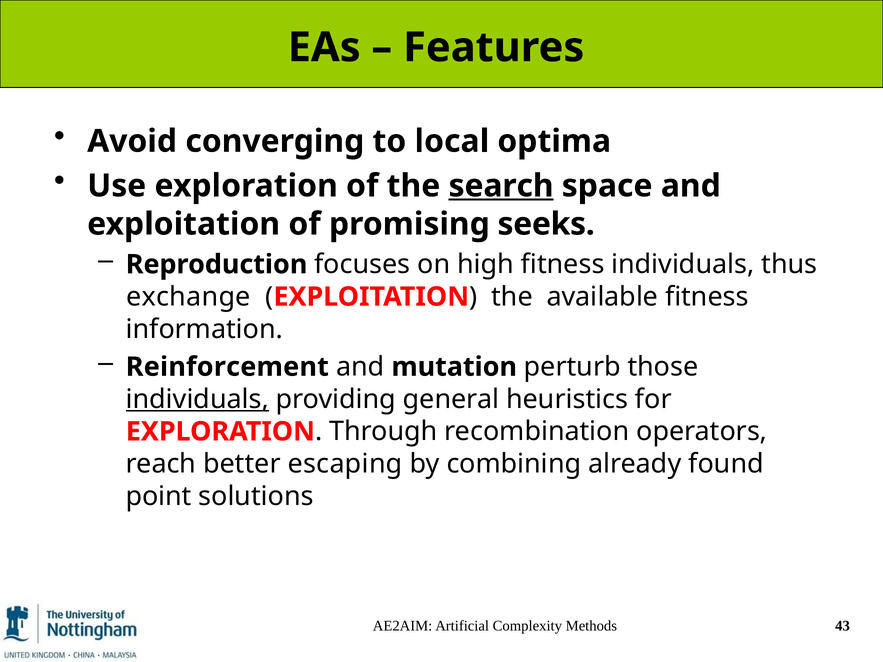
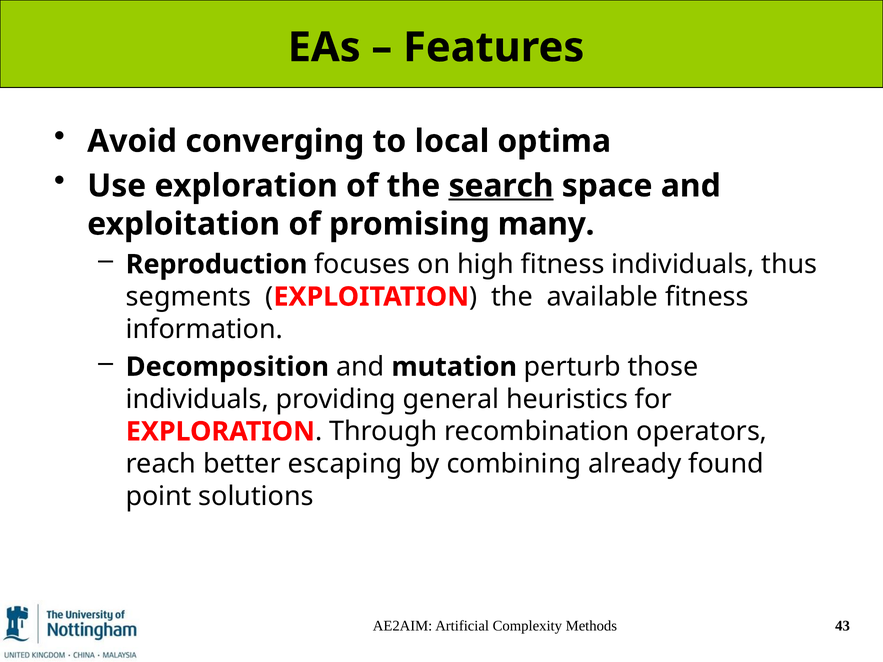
seeks: seeks -> many
exchange: exchange -> segments
Reinforcement: Reinforcement -> Decomposition
individuals at (197, 399) underline: present -> none
